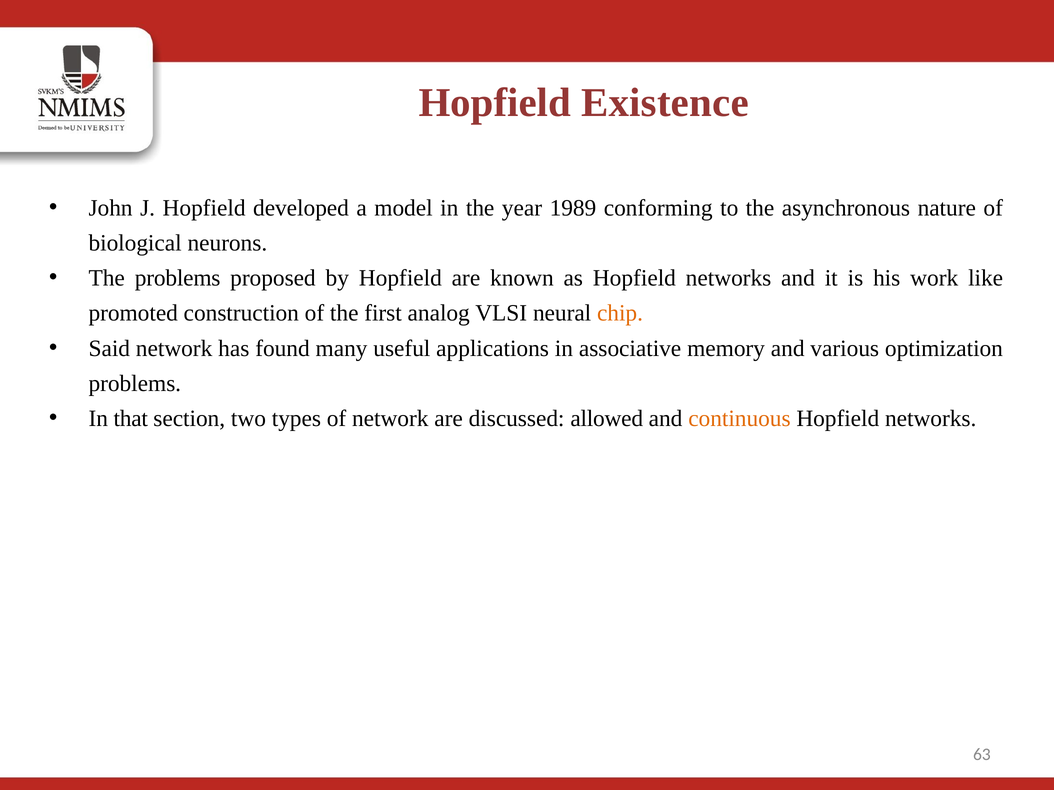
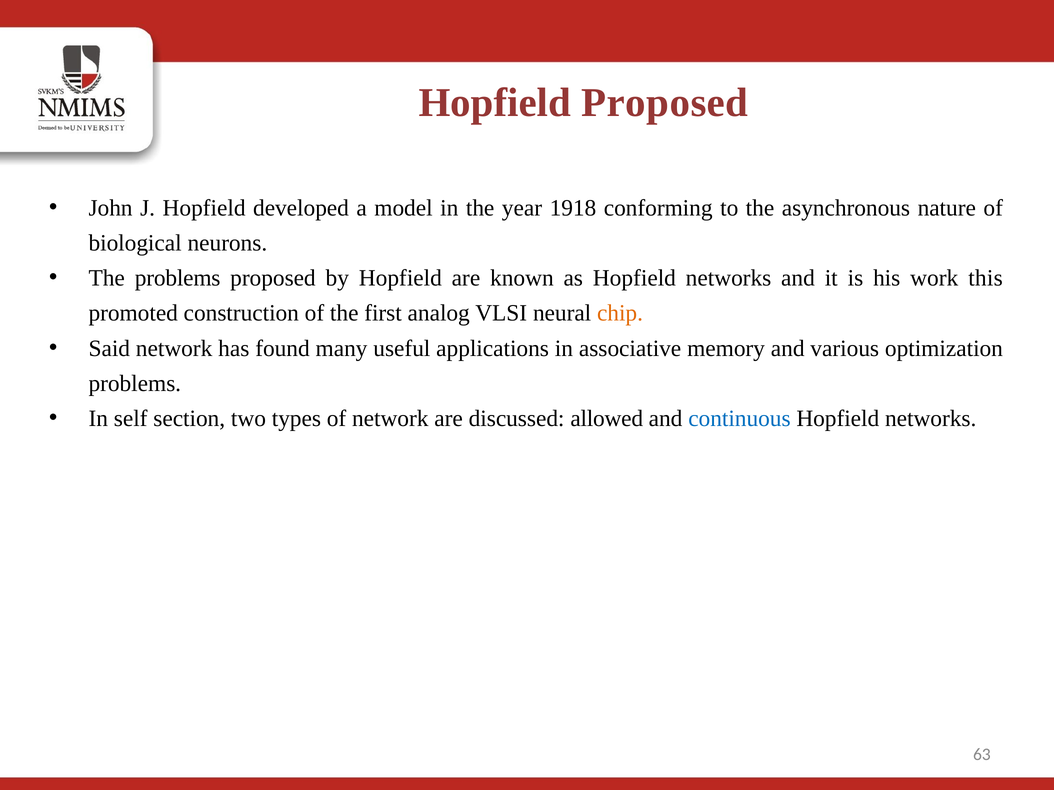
Hopfield Existence: Existence -> Proposed
1989: 1989 -> 1918
like: like -> this
that: that -> self
continuous colour: orange -> blue
